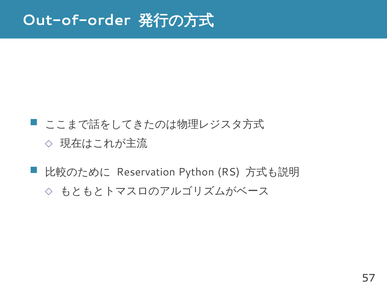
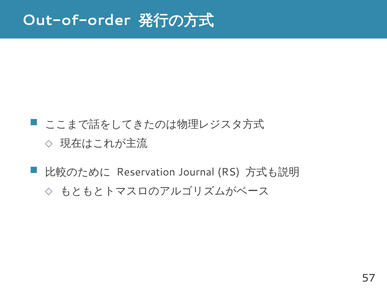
Python: Python -> Journal
